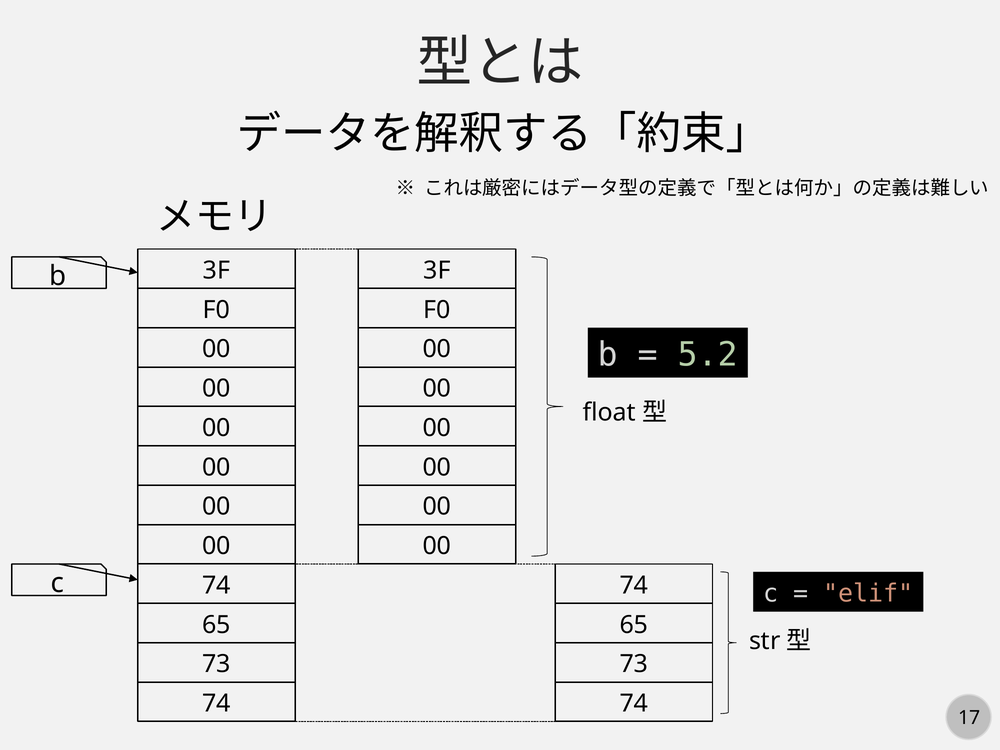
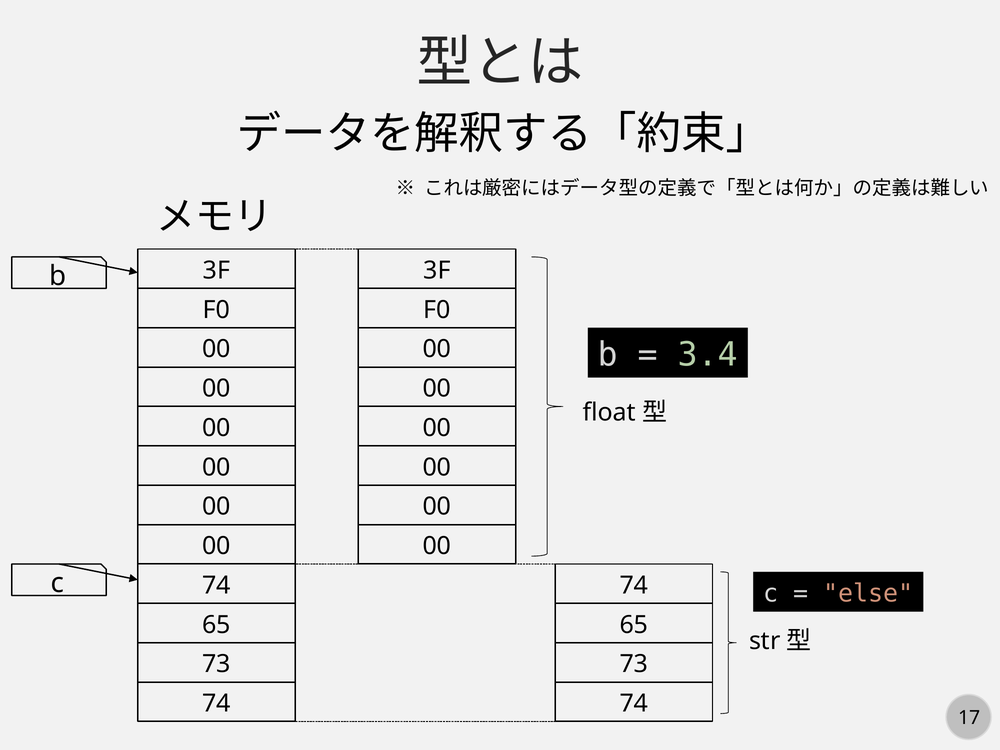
5.2: 5.2 -> 3.4
elif: elif -> else
